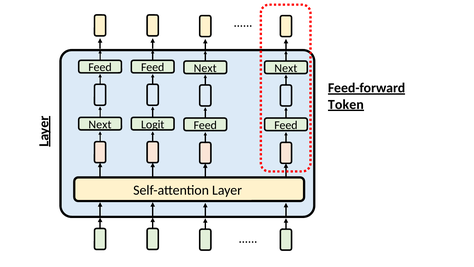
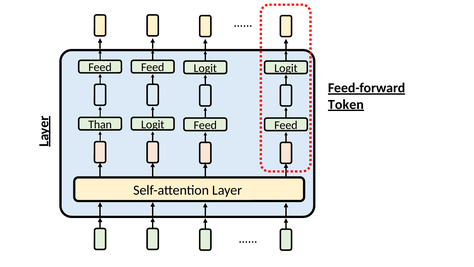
Next at (205, 68): Next -> Logit
Next at (286, 68): Next -> Logit
Next at (100, 124): Next -> Than
